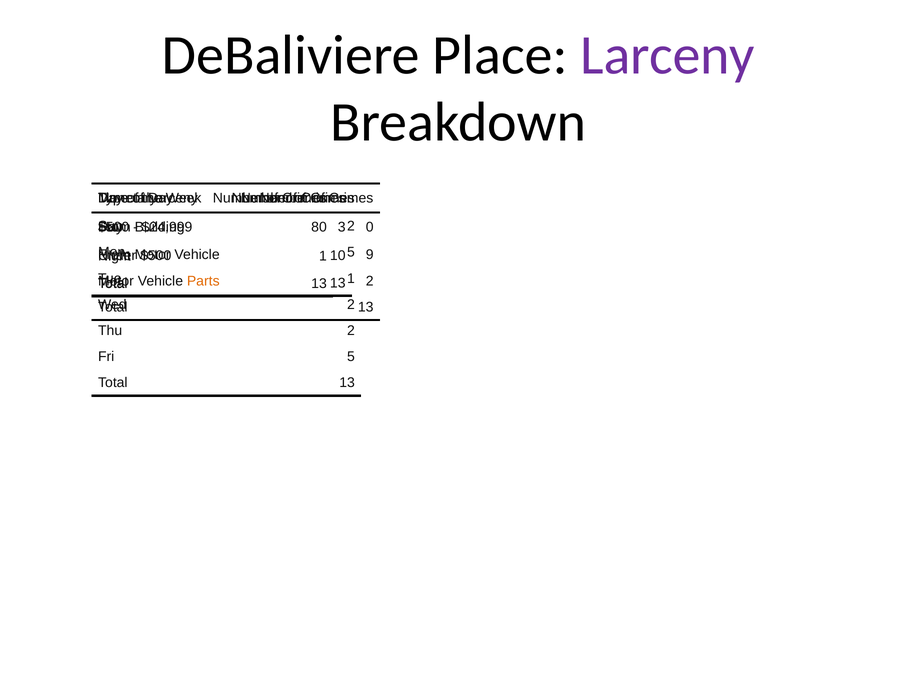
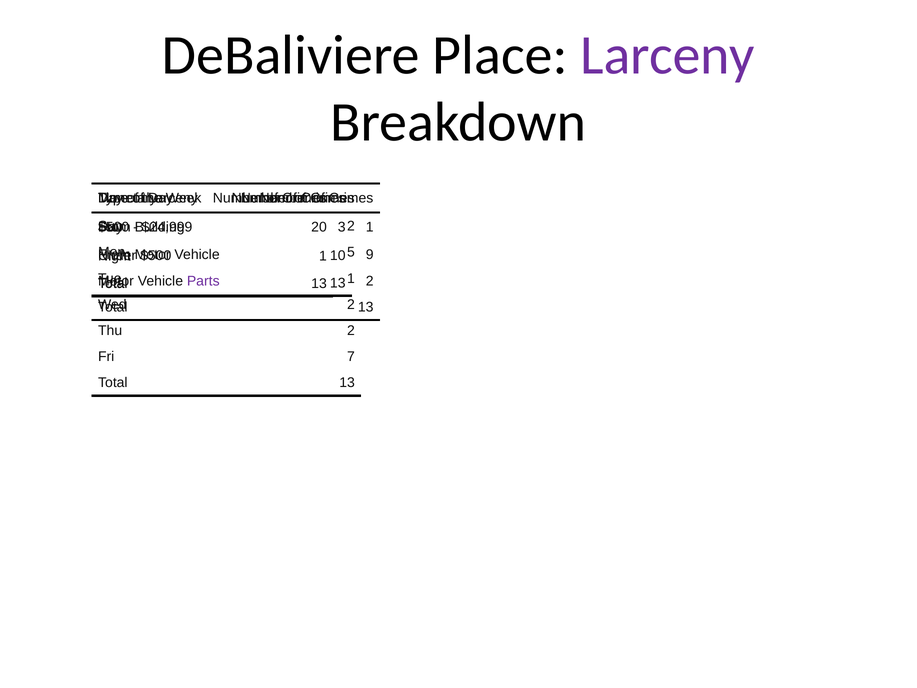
80: 80 -> 20
0 at (370, 227): 0 -> 1
Parts colour: orange -> purple
Fri 5: 5 -> 7
